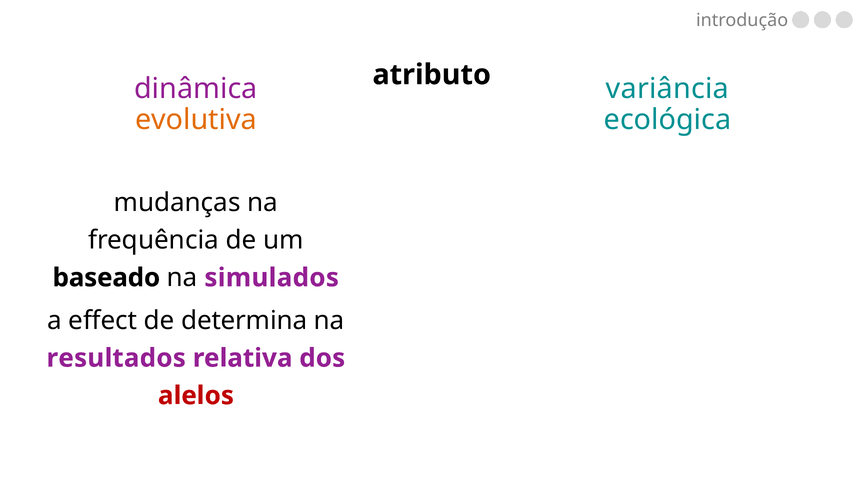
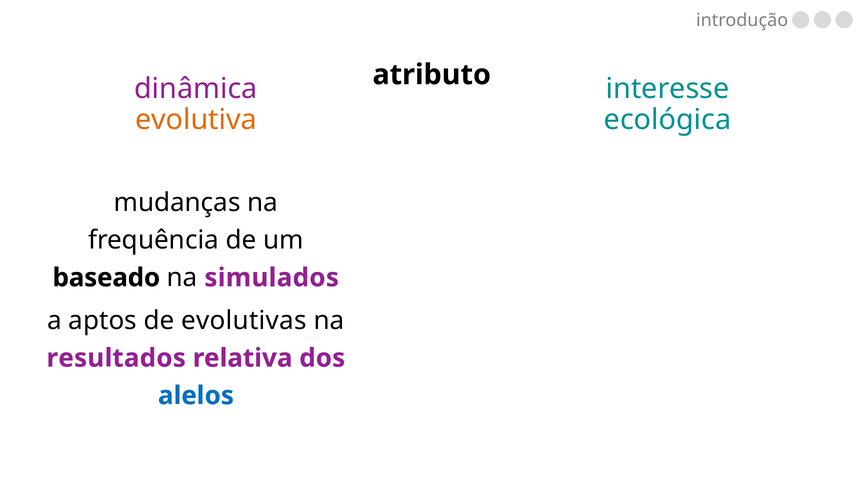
variância: variância -> interesse
effect: effect -> aptos
determina: determina -> evolutivas
alelos colour: red -> blue
